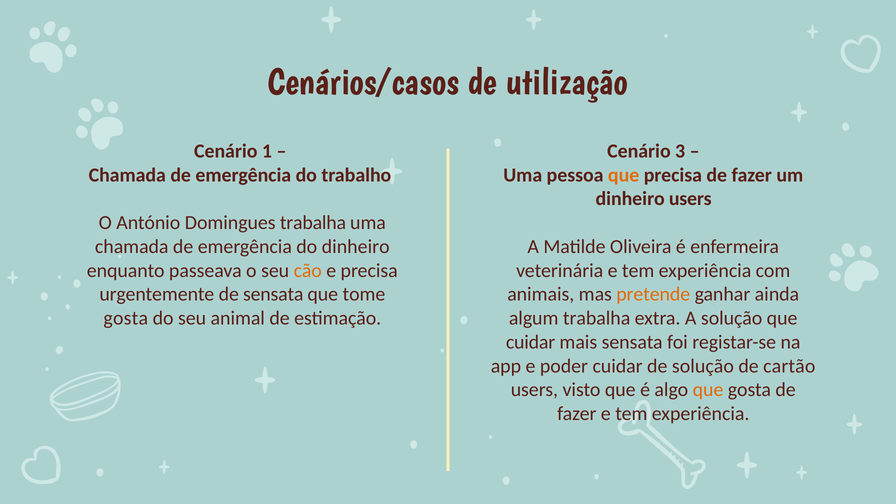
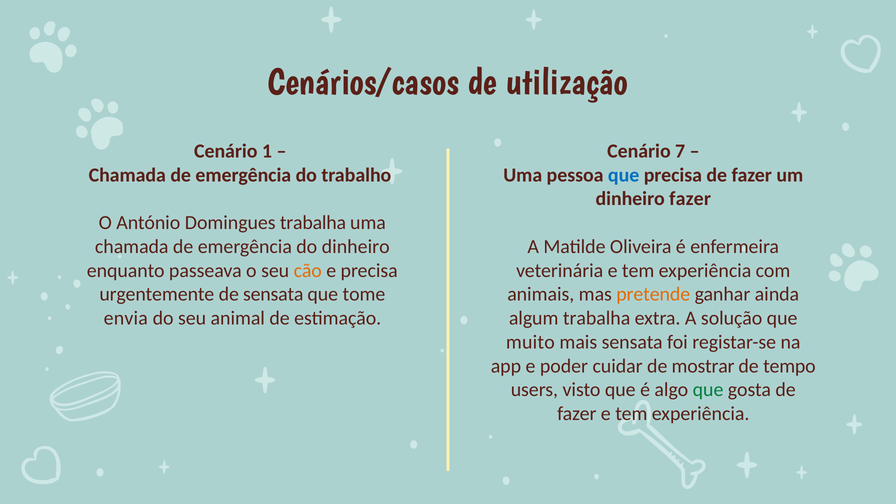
3: 3 -> 7
que at (624, 175) colour: orange -> blue
dinheiro users: users -> fazer
gosta at (126, 318): gosta -> envia
cuidar at (531, 342): cuidar -> muito
de solução: solução -> mostrar
cartão: cartão -> tempo
que at (708, 390) colour: orange -> green
